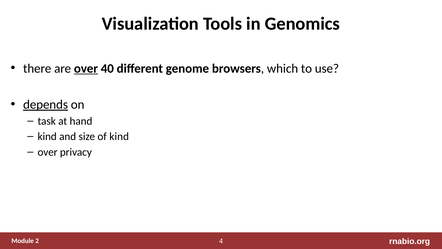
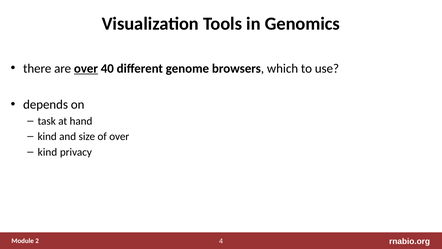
depends underline: present -> none
of kind: kind -> over
over at (48, 152): over -> kind
